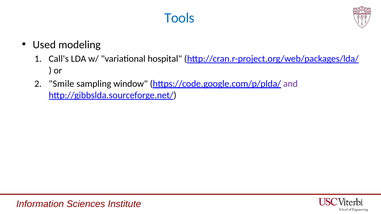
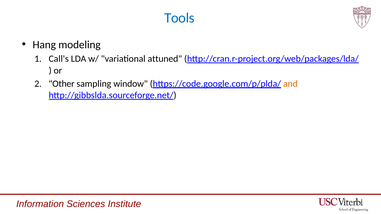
Used: Used -> Hang
hospital: hospital -> attuned
Smile: Smile -> Other
and colour: purple -> orange
